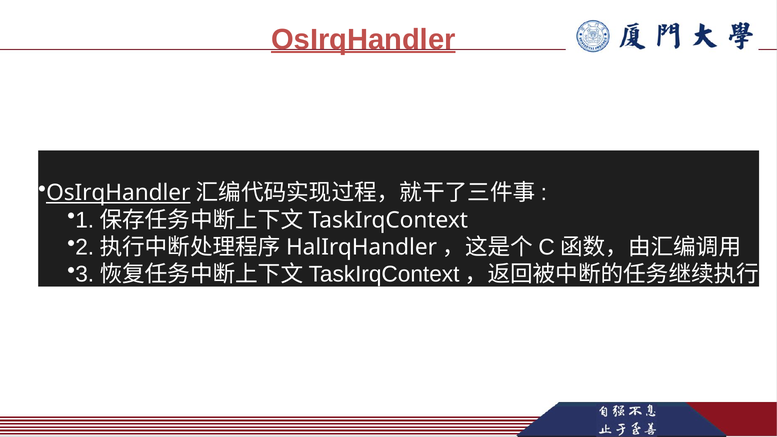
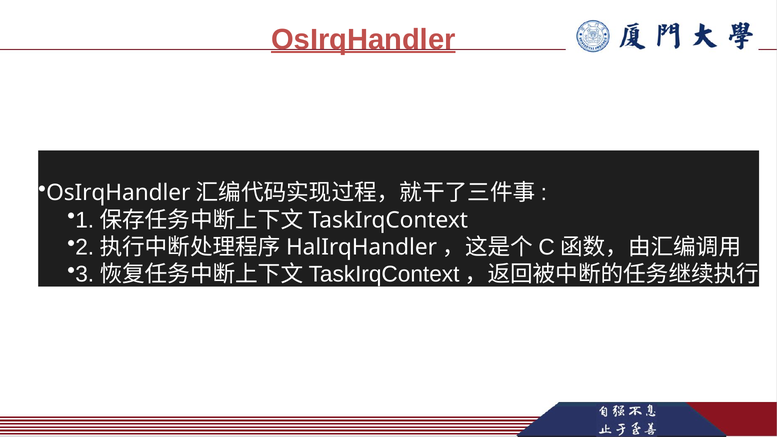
OsIrqHandler at (118, 193) underline: present -> none
